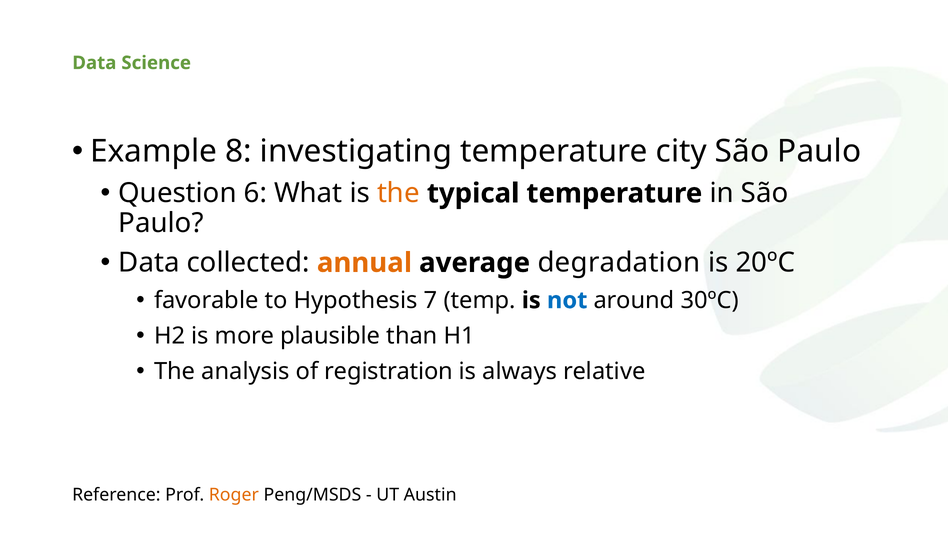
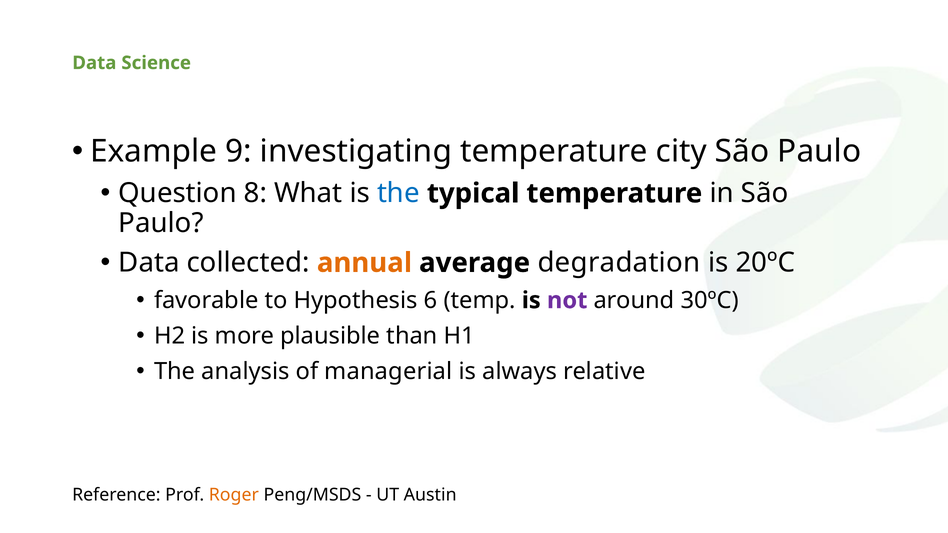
8: 8 -> 9
6: 6 -> 8
the at (398, 193) colour: orange -> blue
7: 7 -> 6
not colour: blue -> purple
registration: registration -> managerial
